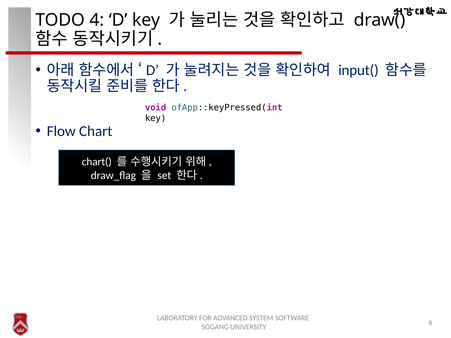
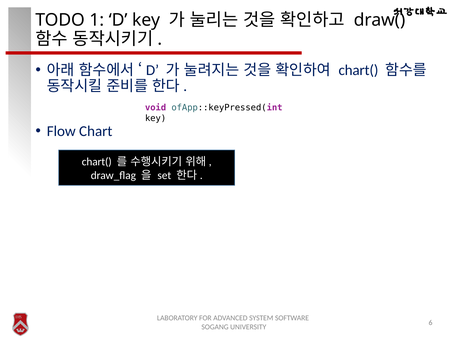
4: 4 -> 1
input( at (358, 70): input( -> chart(
